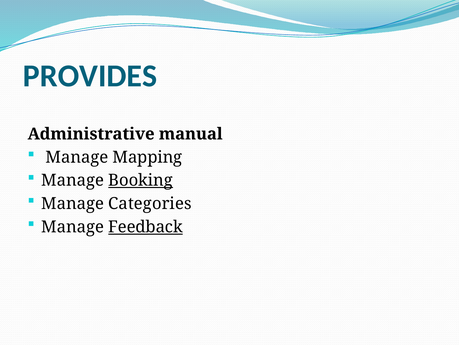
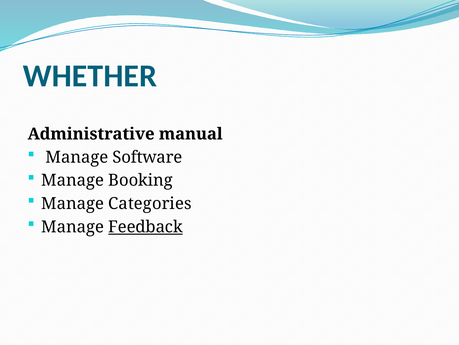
PROVIDES: PROVIDES -> WHETHER
Mapping: Mapping -> Software
Booking underline: present -> none
